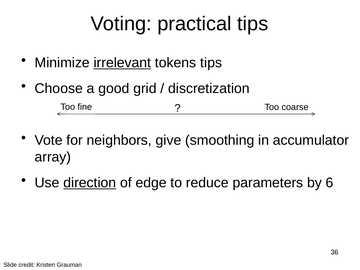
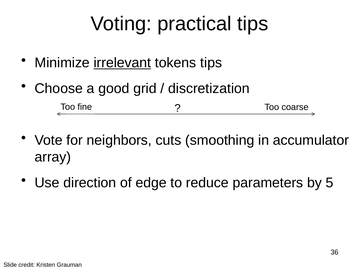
give: give -> cuts
direction underline: present -> none
6: 6 -> 5
